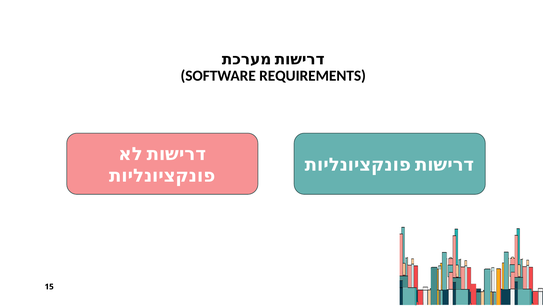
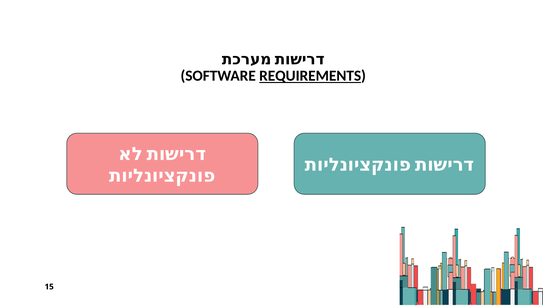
REQUIREMENTS underline: none -> present
